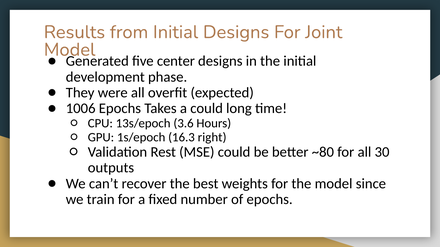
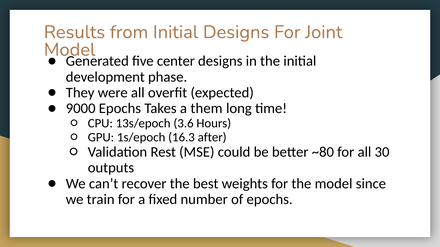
1006: 1006 -> 9000
a could: could -> them
right: right -> after
